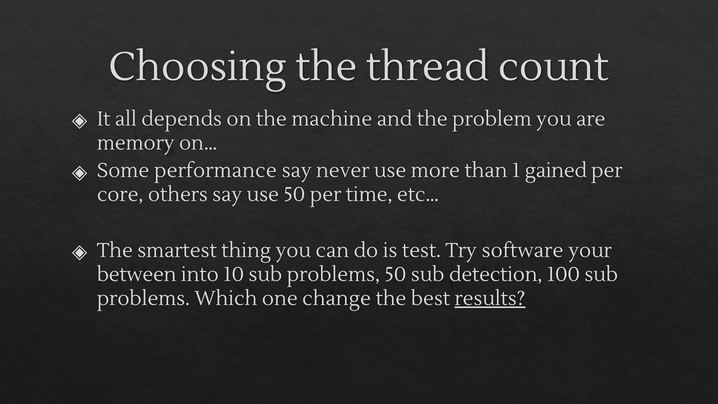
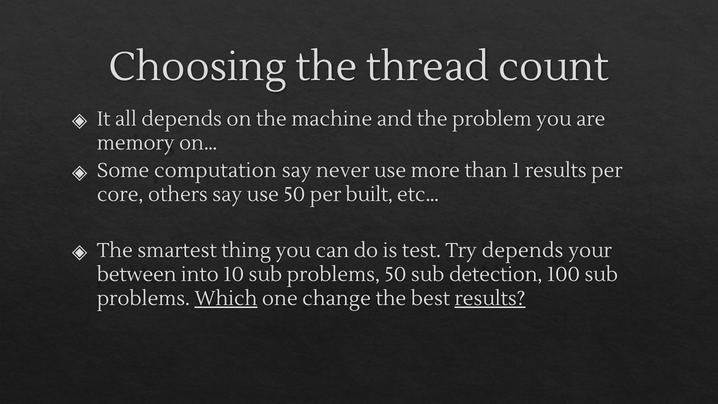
performance: performance -> computation
1 gained: gained -> results
time: time -> built
Try software: software -> depends
Which underline: none -> present
